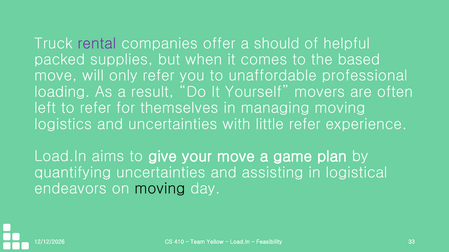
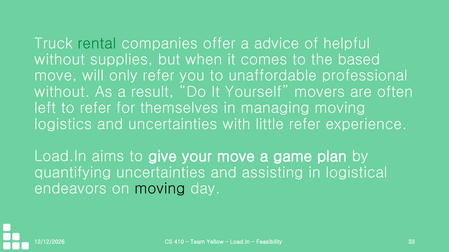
rental colour: purple -> green
should: should -> advice
packed at (60, 60): packed -> without
loading at (62, 92): loading -> without
